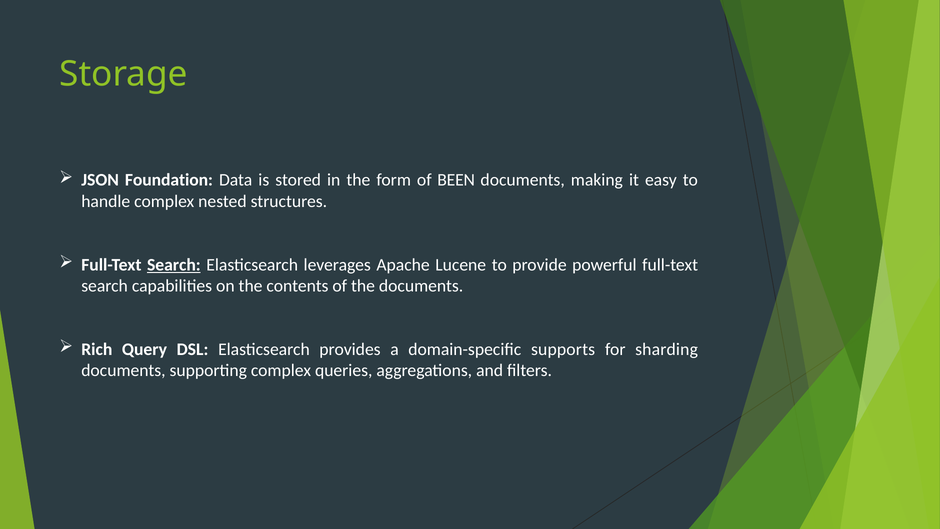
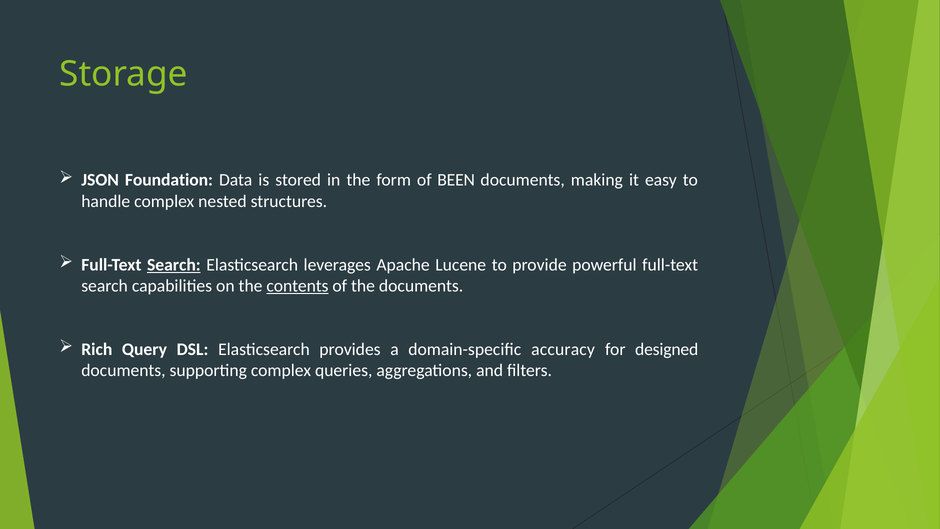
contents underline: none -> present
supports: supports -> accuracy
sharding: sharding -> designed
